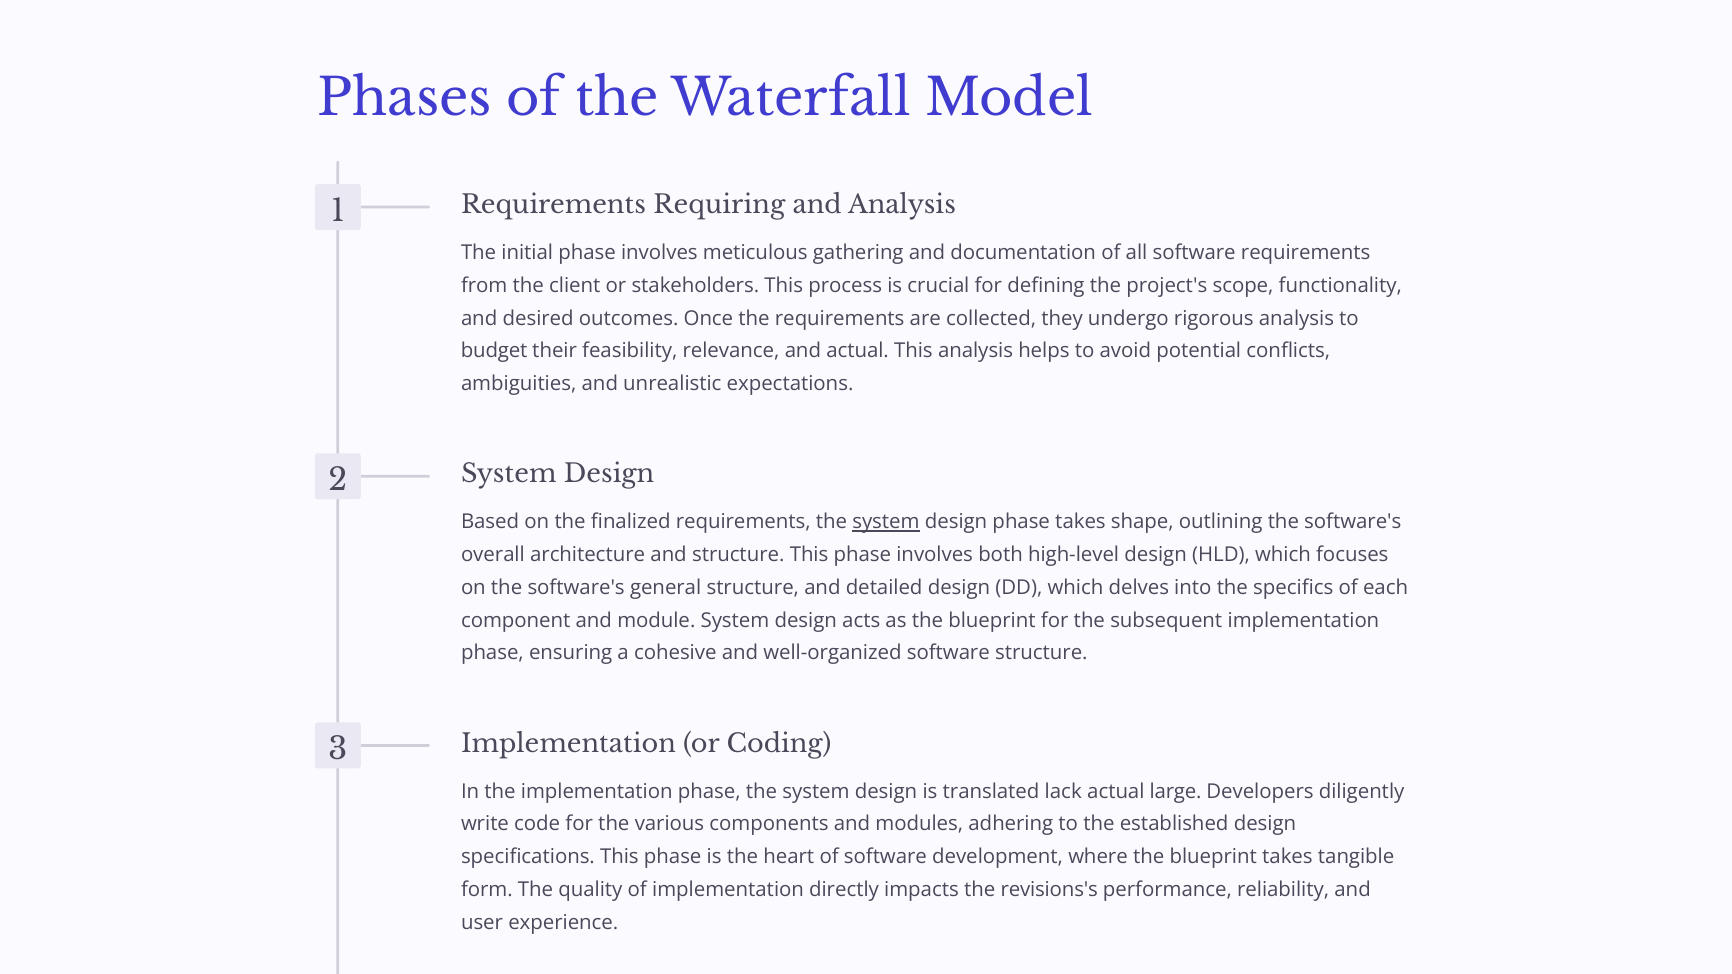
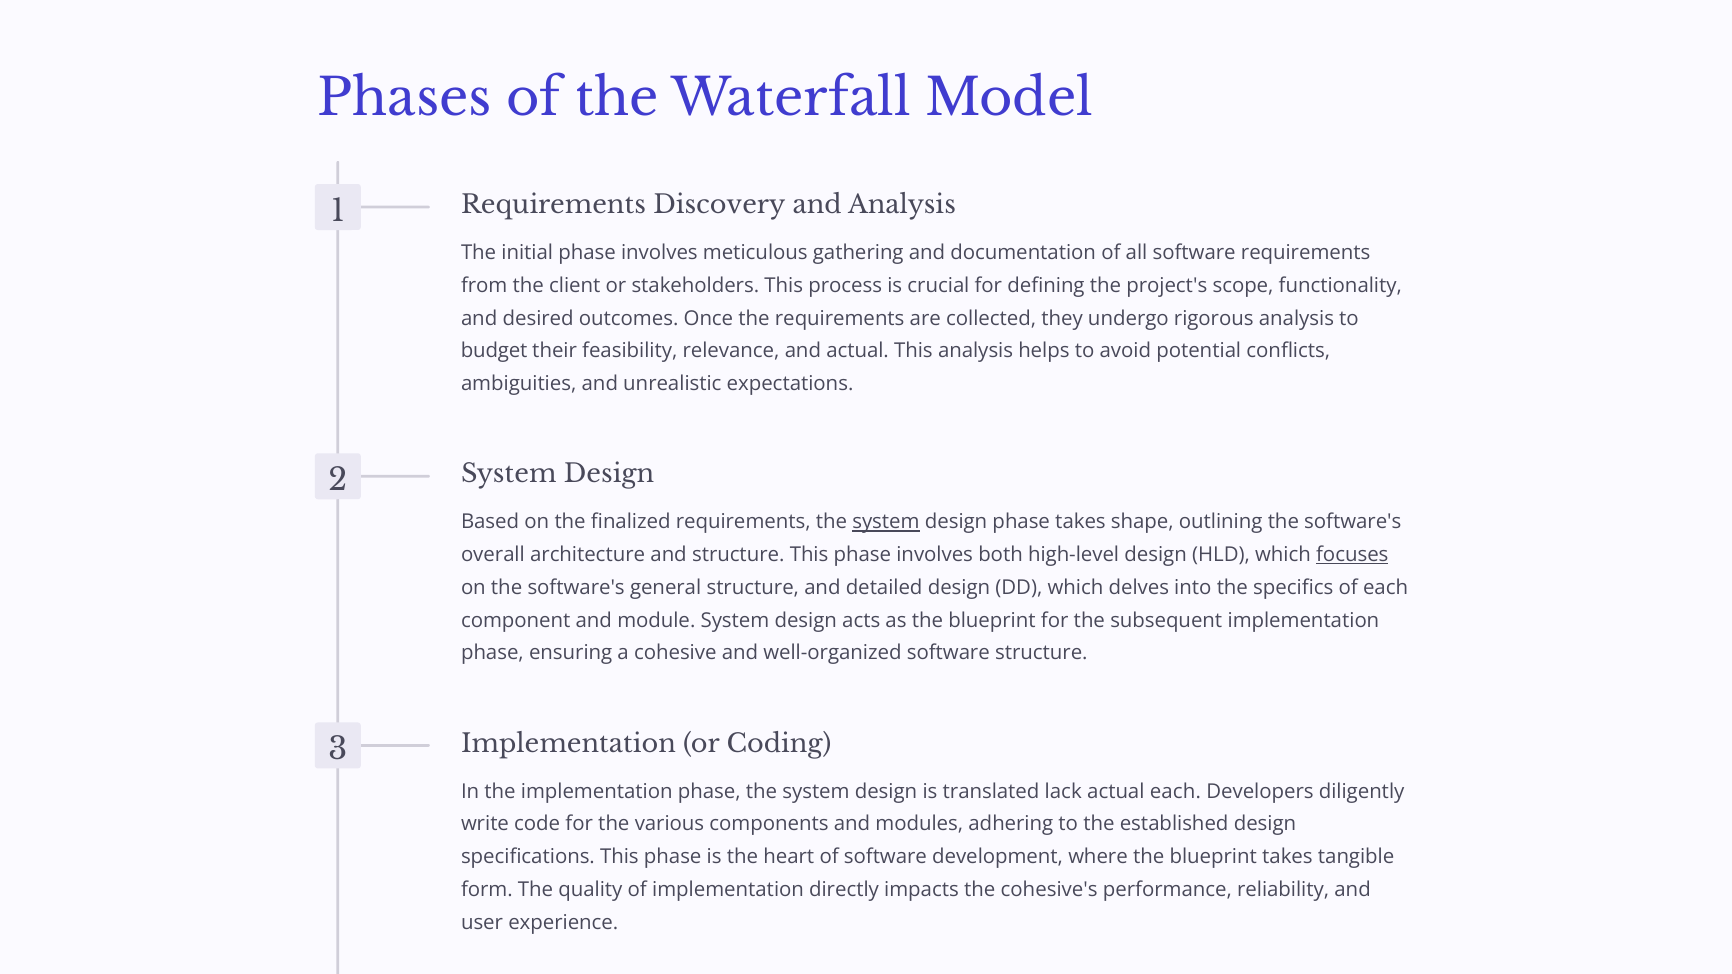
Requiring: Requiring -> Discovery
focuses underline: none -> present
actual large: large -> each
revisions's: revisions's -> cohesive's
